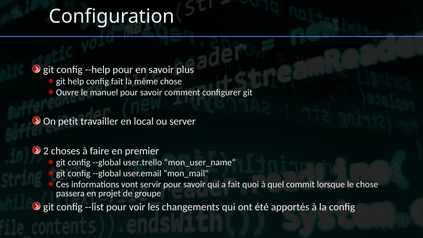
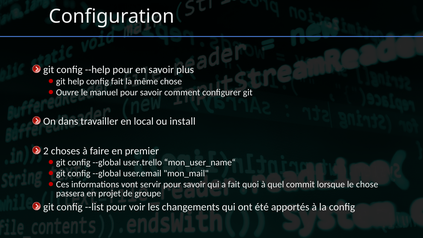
petit: petit -> dans
server: server -> install
